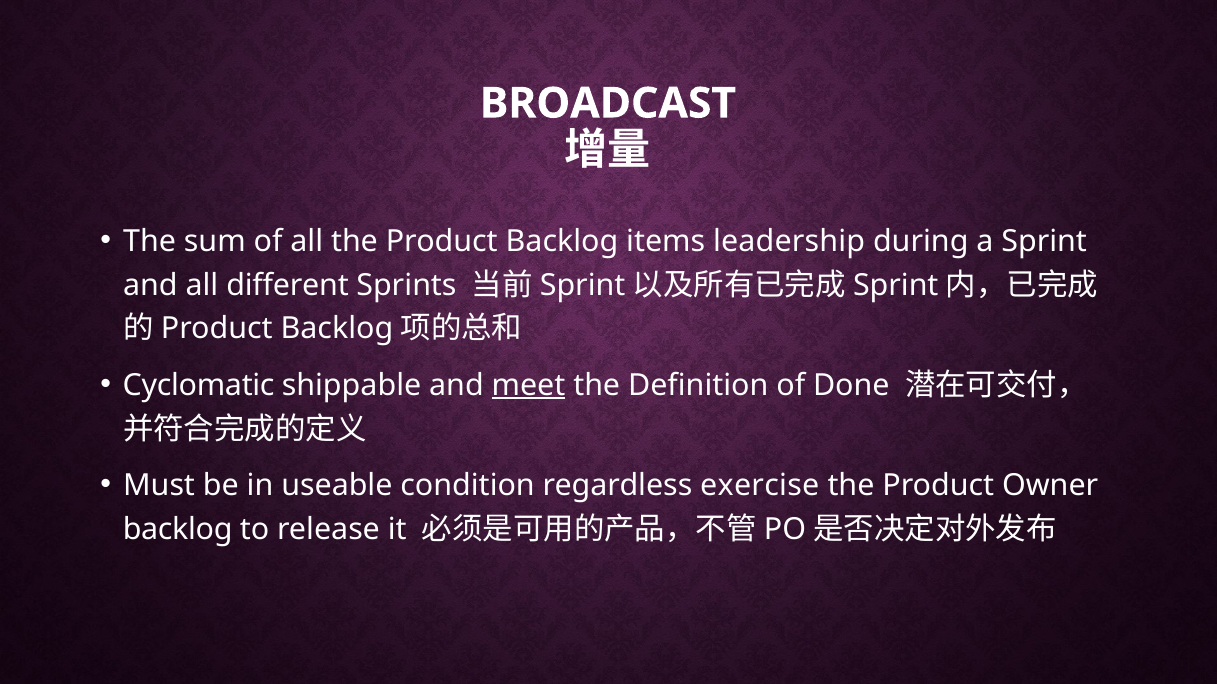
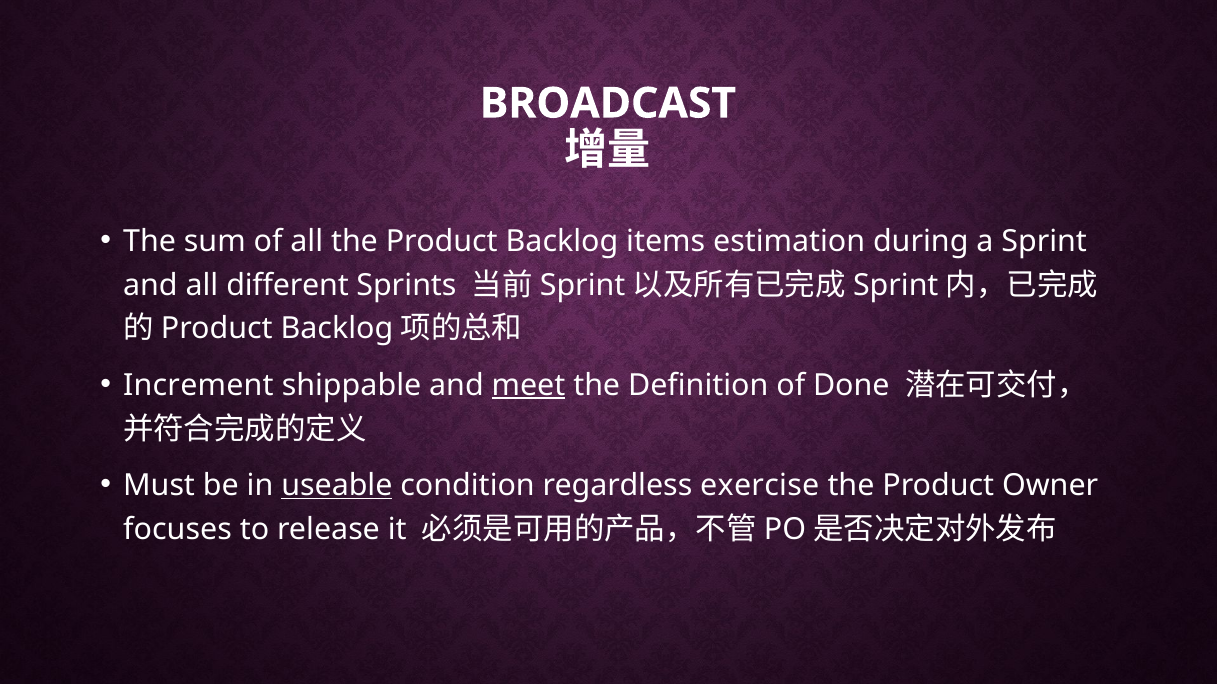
leadership: leadership -> estimation
Cyclomatic: Cyclomatic -> Increment
useable underline: none -> present
backlog at (178, 530): backlog -> focuses
